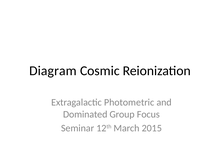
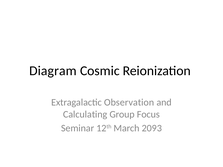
Photometric: Photometric -> Observation
Dominated: Dominated -> Calculating
2015: 2015 -> 2093
